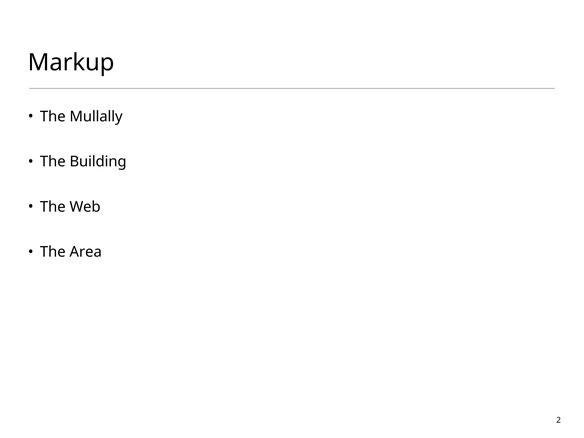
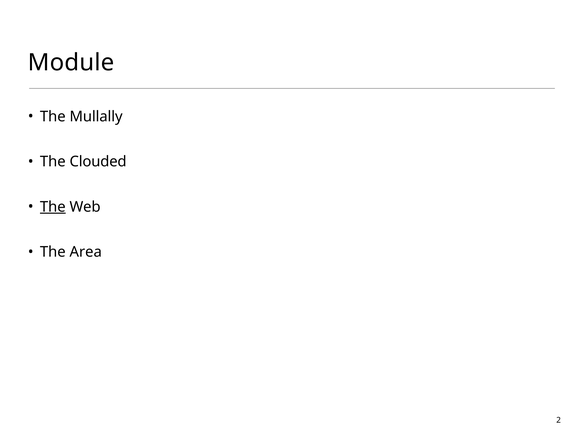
Markup: Markup -> Module
Building: Building -> Clouded
The at (53, 207) underline: none -> present
